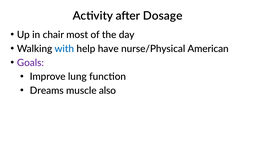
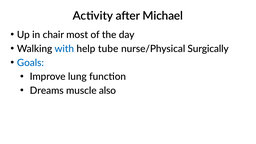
Dosage: Dosage -> Michael
have: have -> tube
American: American -> Surgically
Goals colour: purple -> blue
